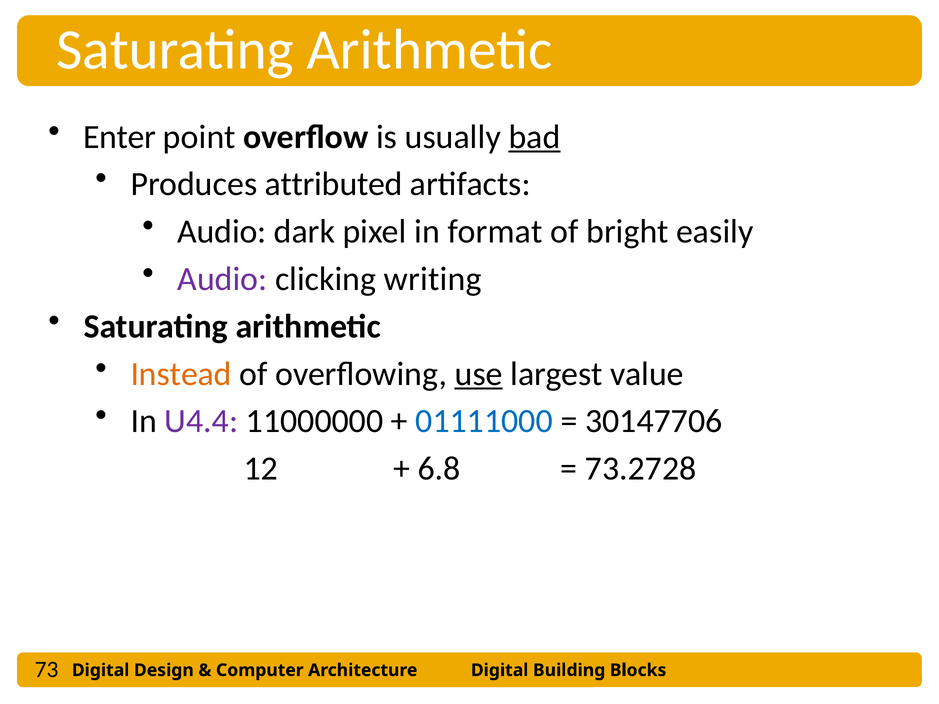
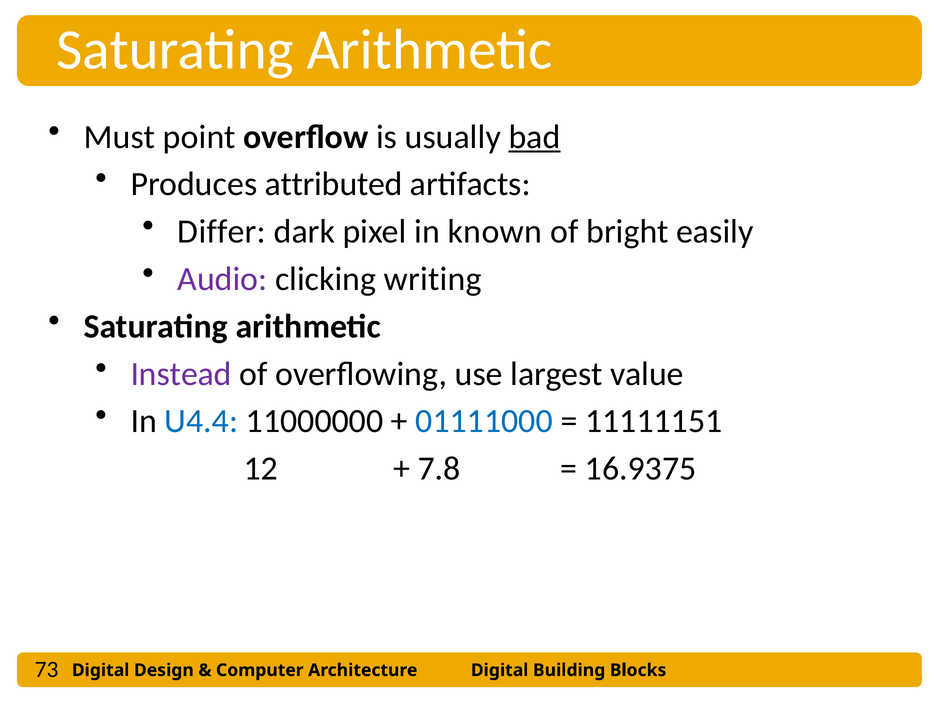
Enter: Enter -> Must
Audio at (222, 232): Audio -> Differ
format: format -> known
Instead colour: orange -> purple
use underline: present -> none
U4.4 colour: purple -> blue
30147706: 30147706 -> 11111151
6.8: 6.8 -> 7.8
73.2728: 73.2728 -> 16.9375
